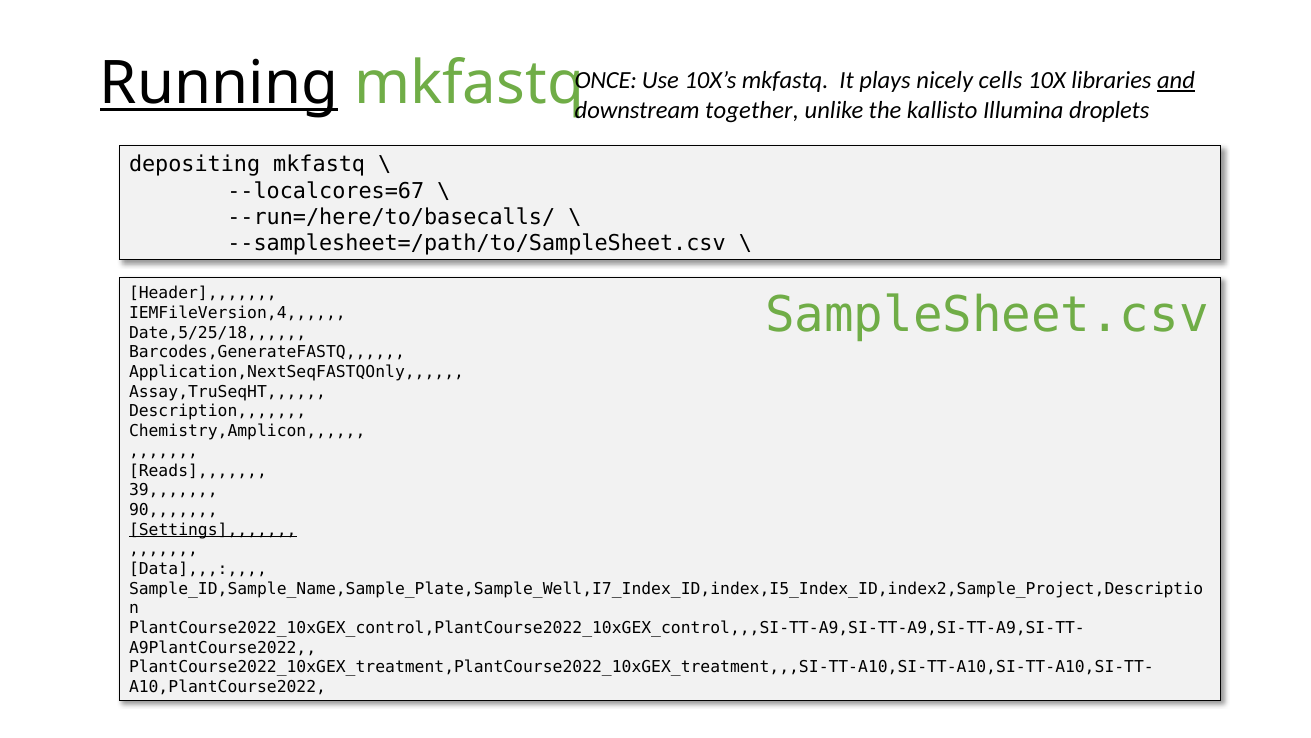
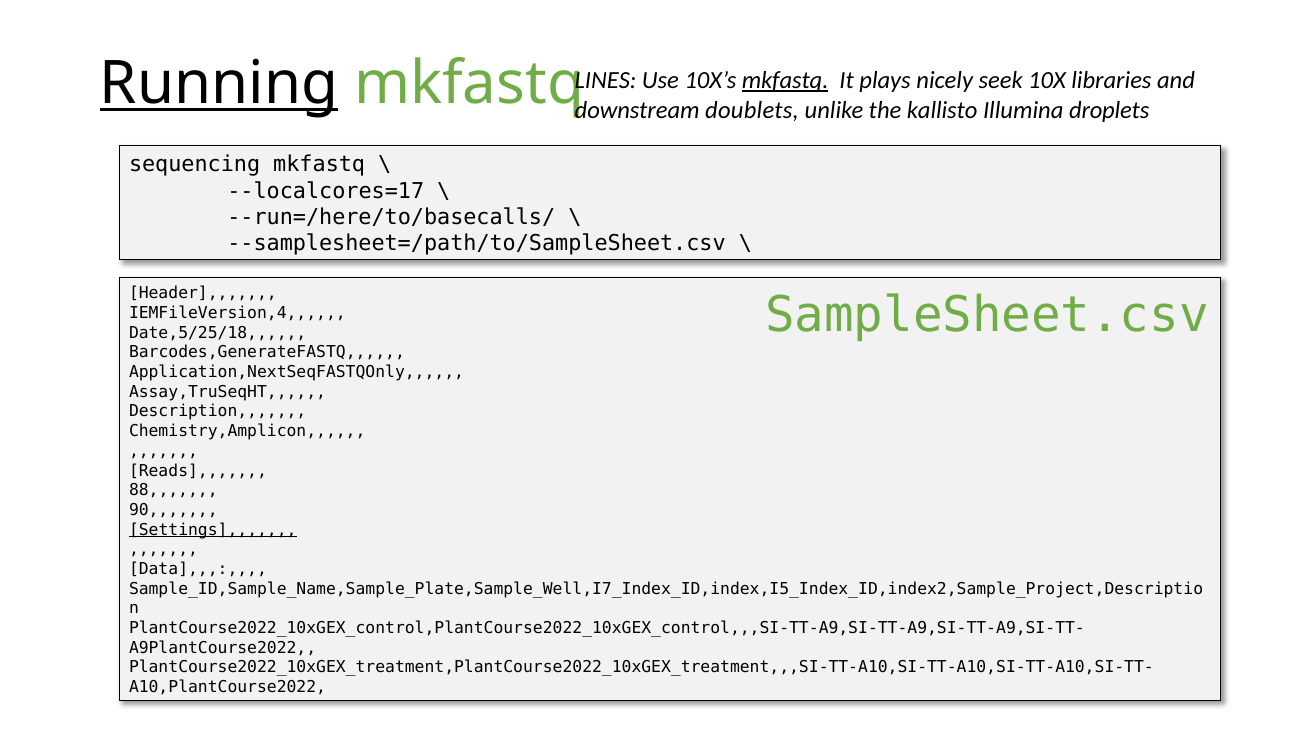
ONCE: ONCE -> LINES
mkfastq at (785, 80) underline: none -> present
cells: cells -> seek
and underline: present -> none
together: together -> doublets
depositing: depositing -> sequencing
--localcores=67: --localcores=67 -> --localcores=17
39: 39 -> 88
